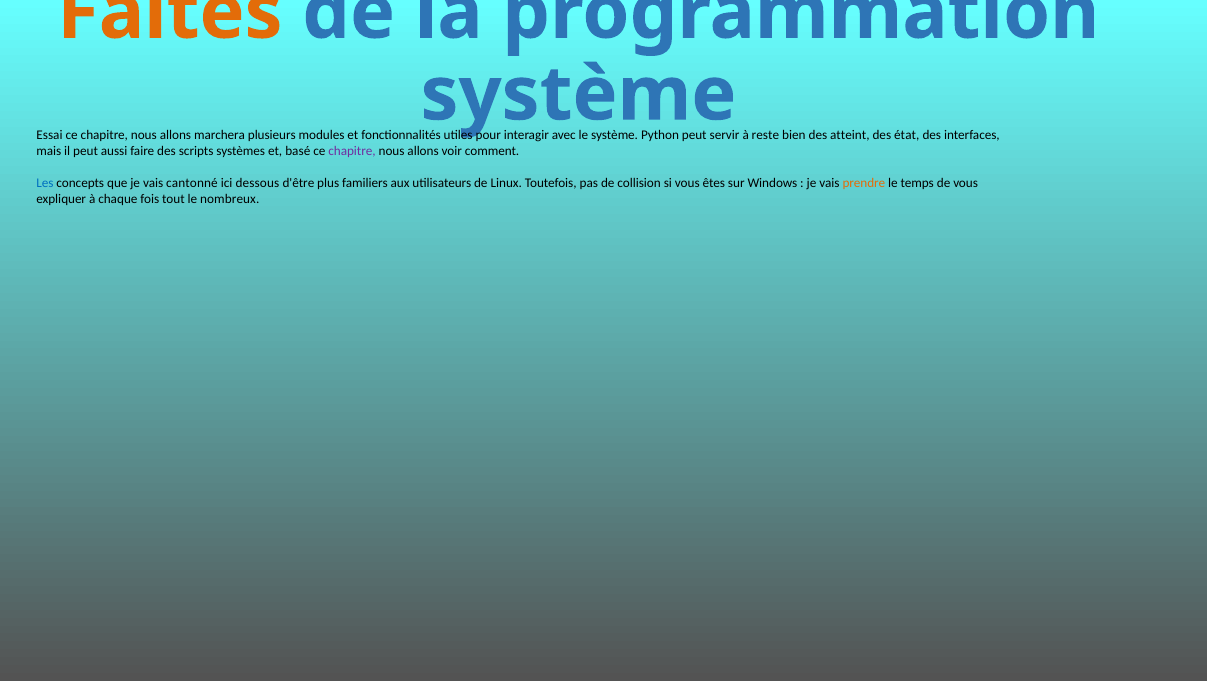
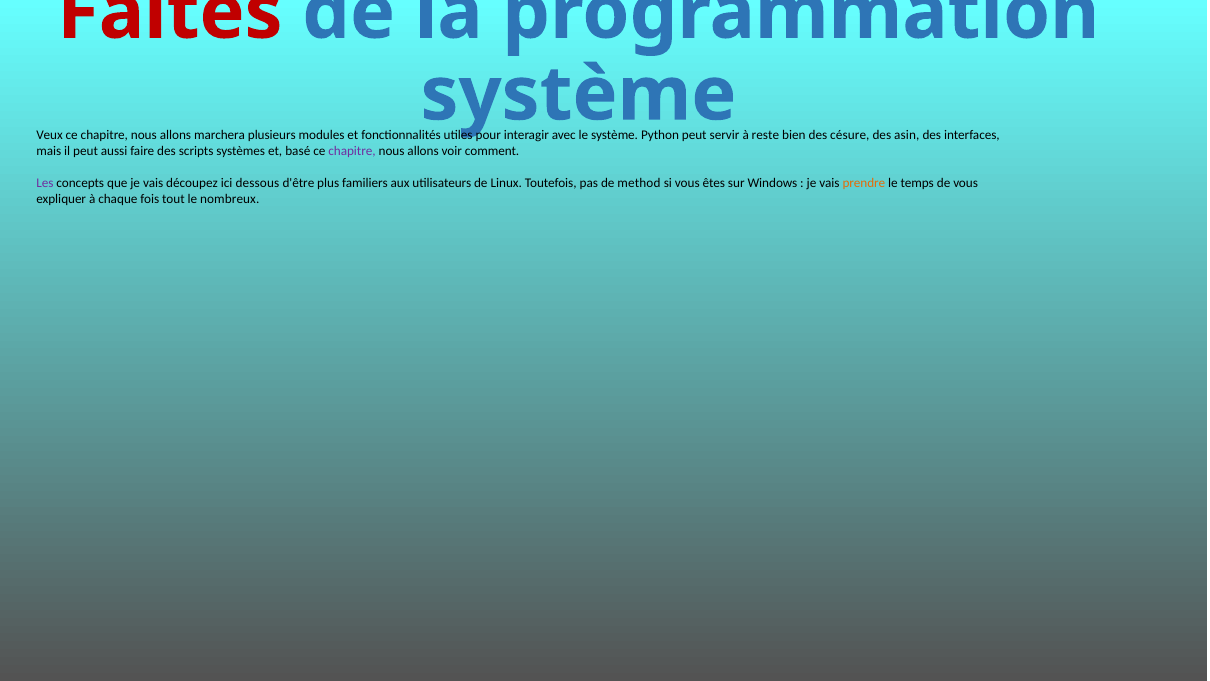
Faites colour: orange -> red
Essai: Essai -> Veux
atteint: atteint -> césure
état: état -> asin
Les colour: blue -> purple
cantonné: cantonné -> découpez
collision: collision -> method
